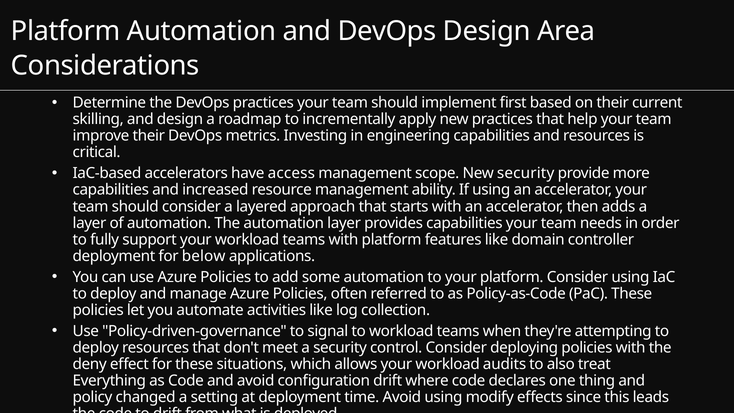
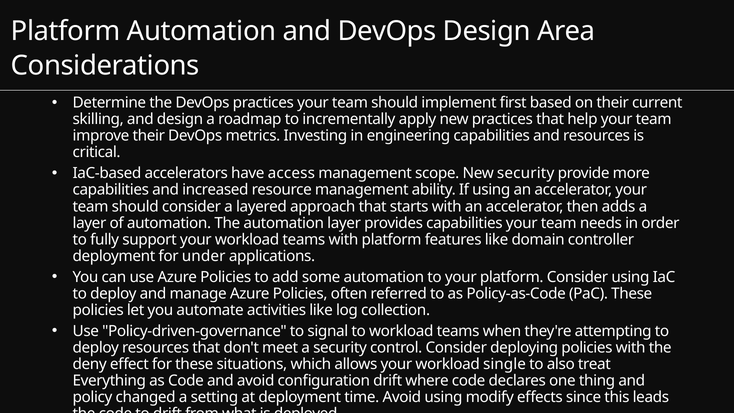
below: below -> under
audits: audits -> single
